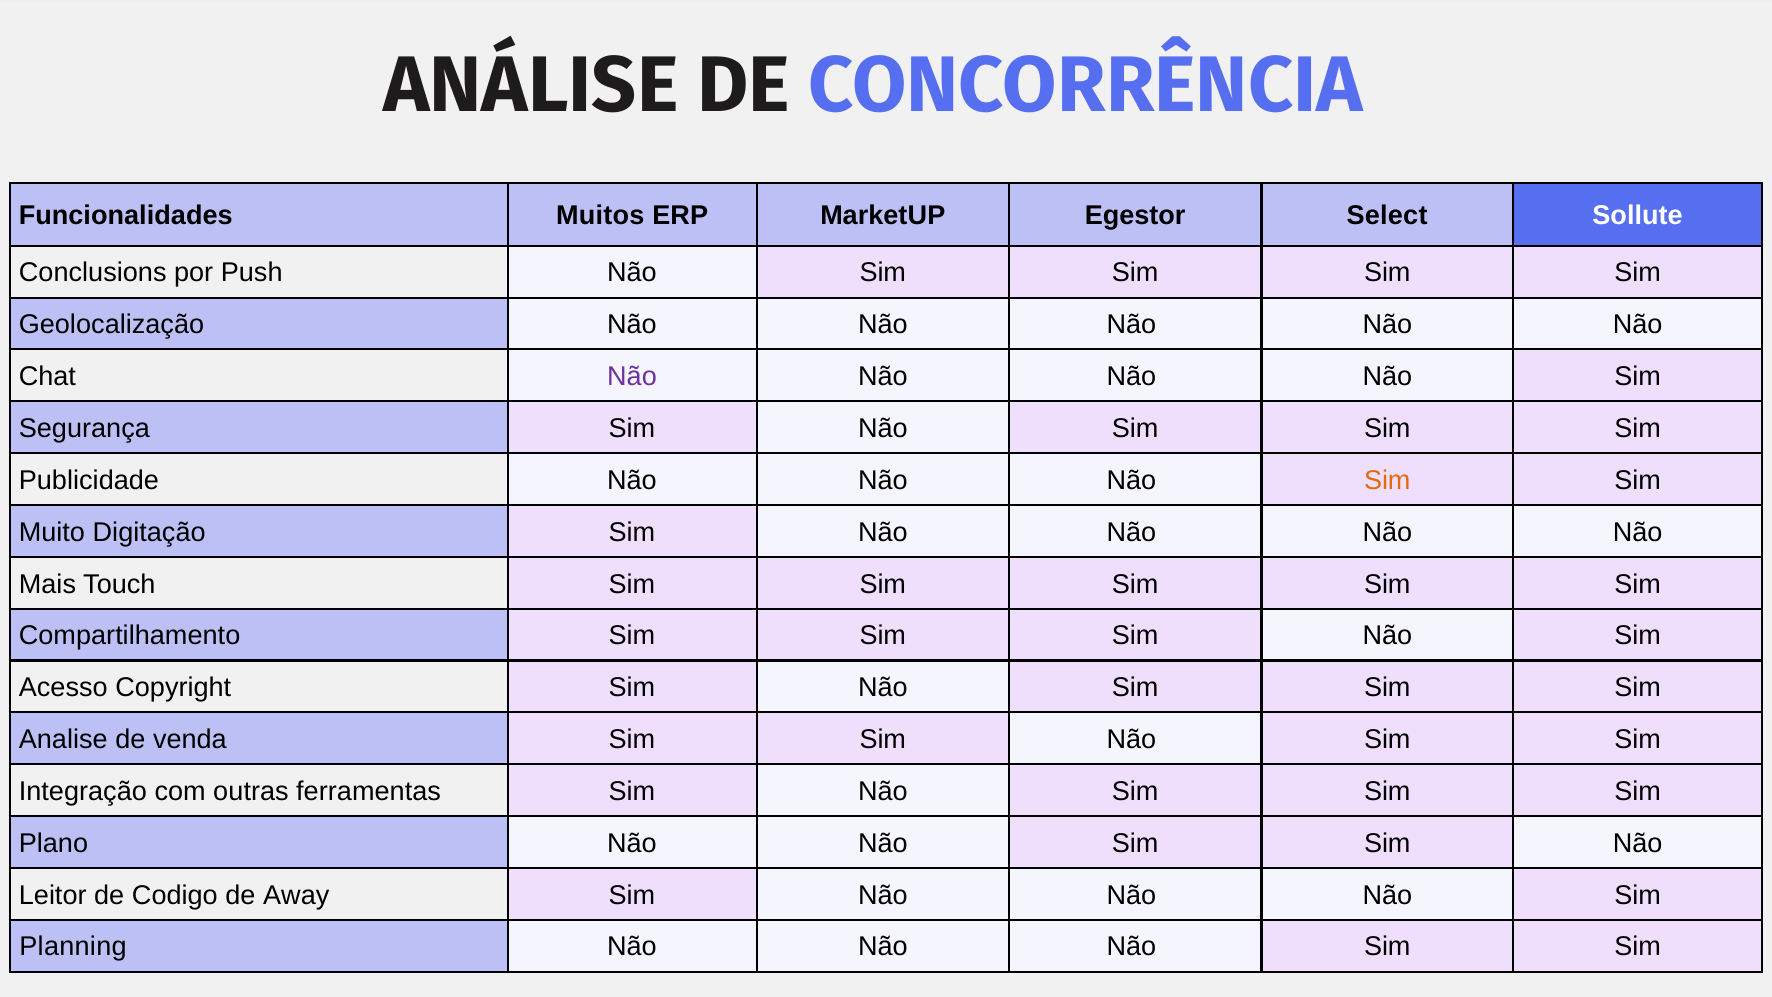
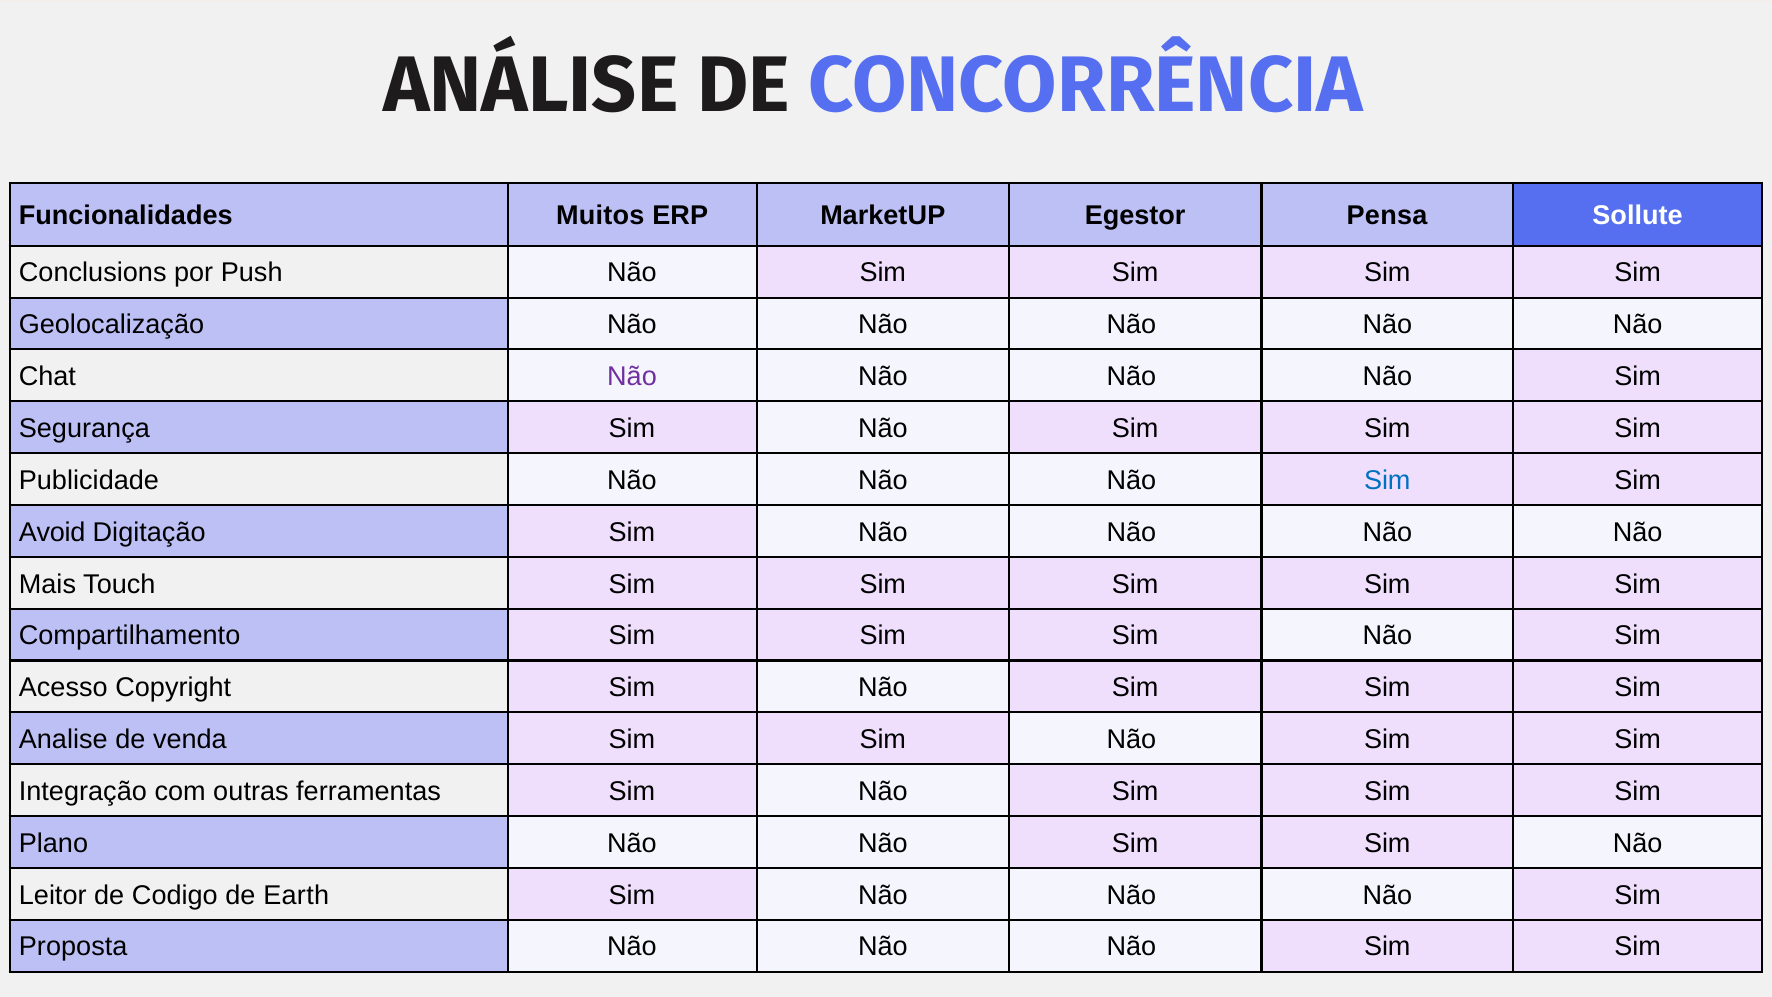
Select: Select -> Pensa
Sim at (1387, 480) colour: orange -> blue
Muito: Muito -> Avoid
Away: Away -> Earth
Planning: Planning -> Proposta
